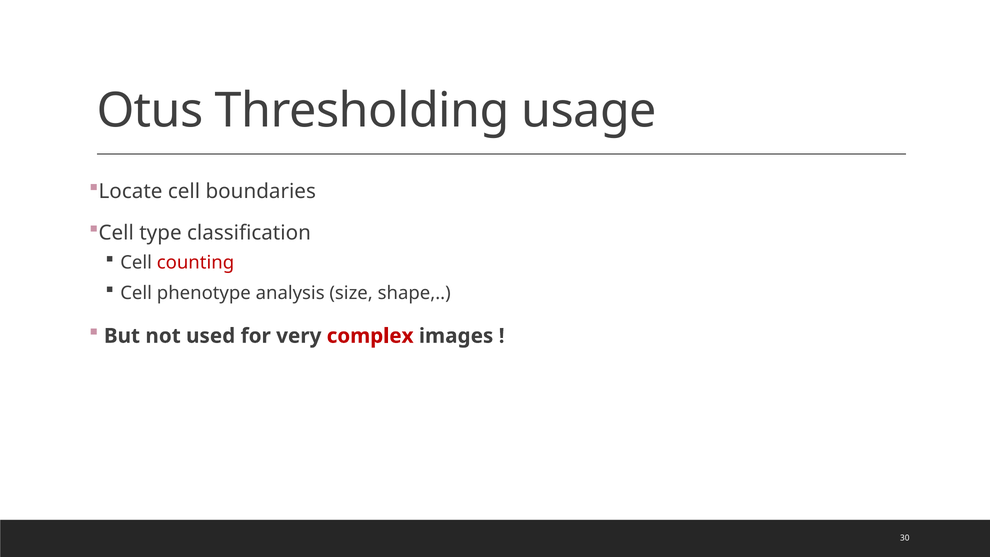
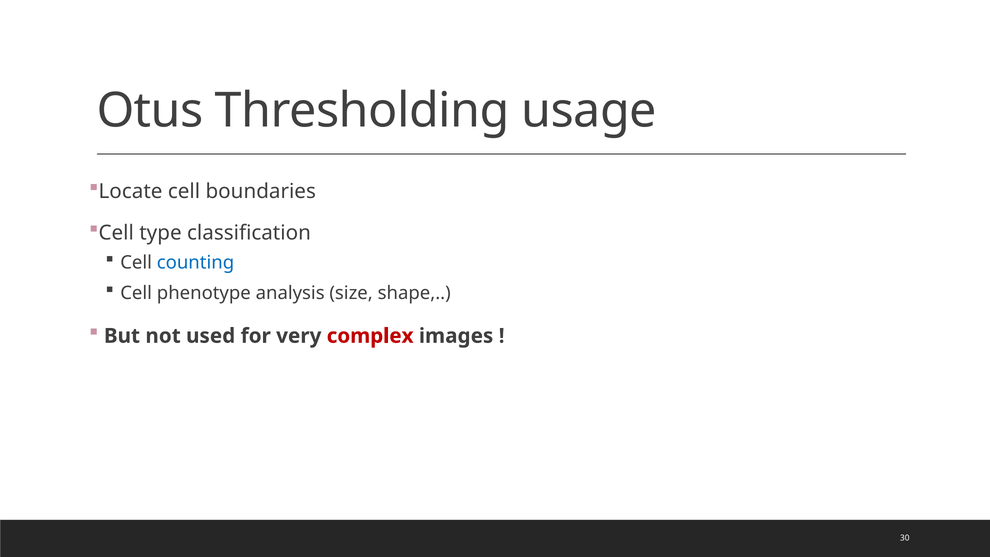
counting colour: red -> blue
